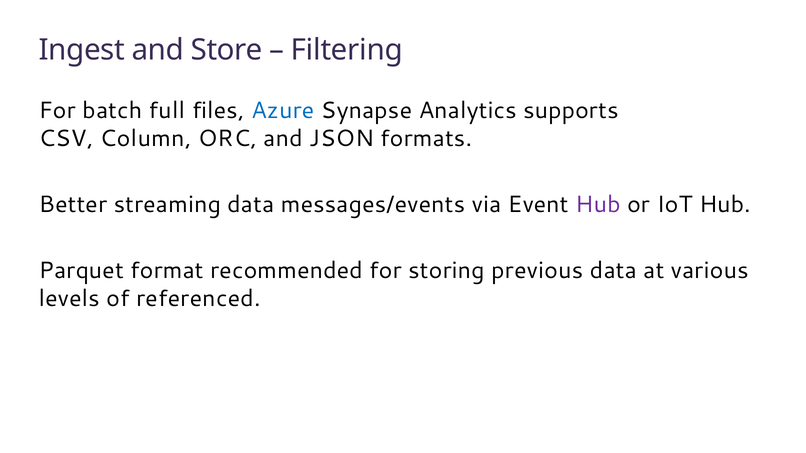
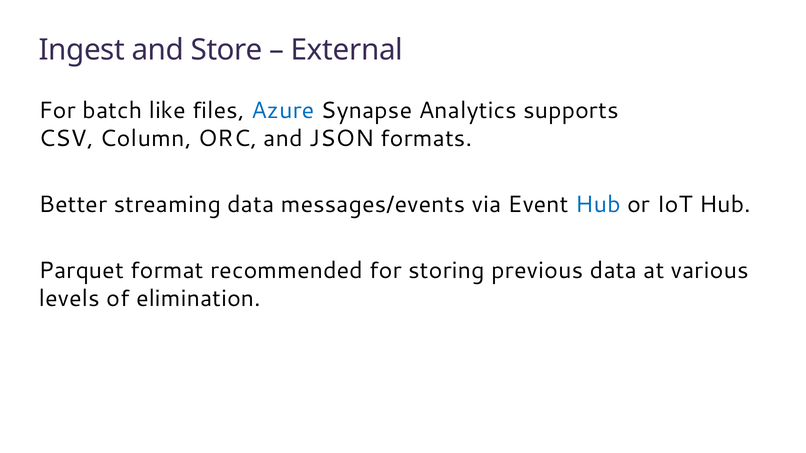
Filtering: Filtering -> External
full: full -> like
Hub at (598, 205) colour: purple -> blue
referenced: referenced -> elimination
